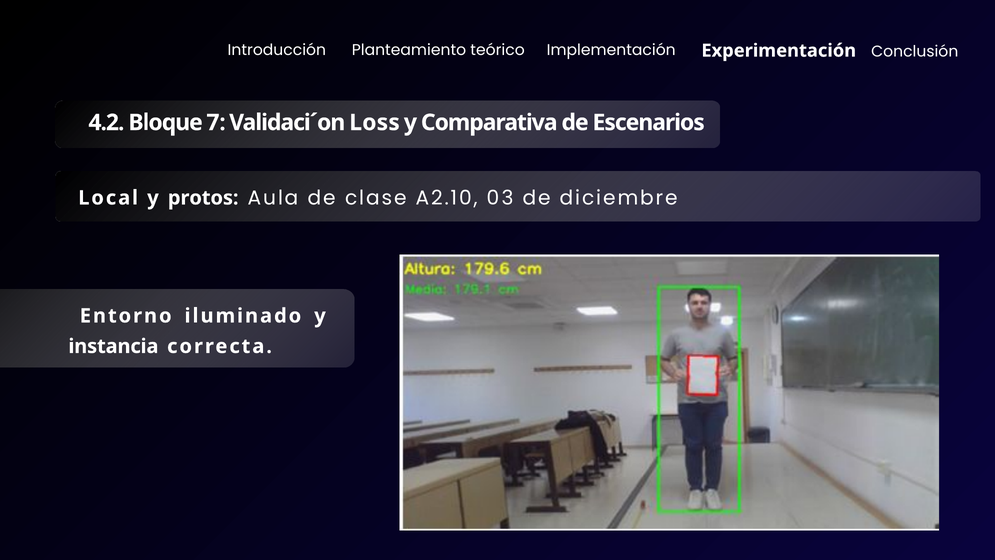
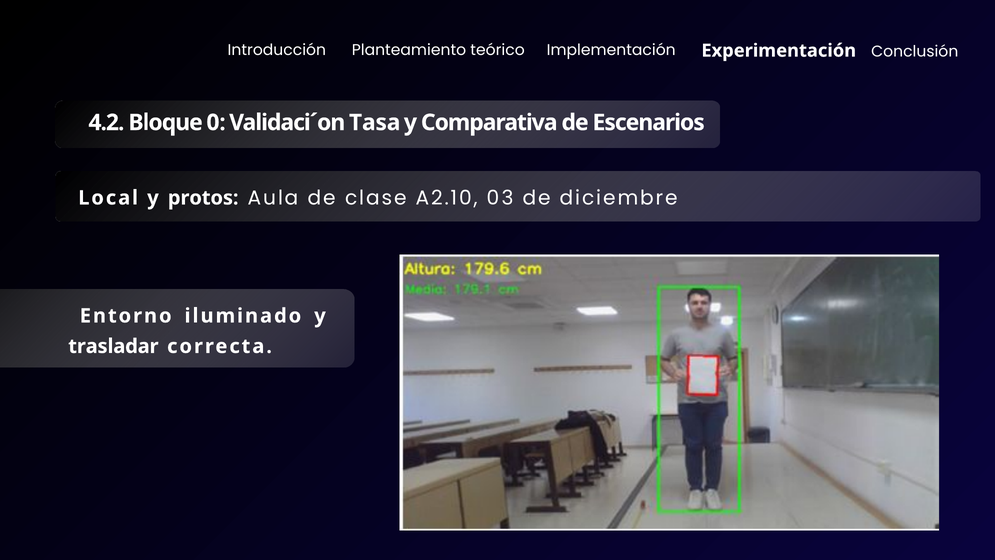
7: 7 -> 0
Loss: Loss -> Tasa
instancia: instancia -> trasladar
